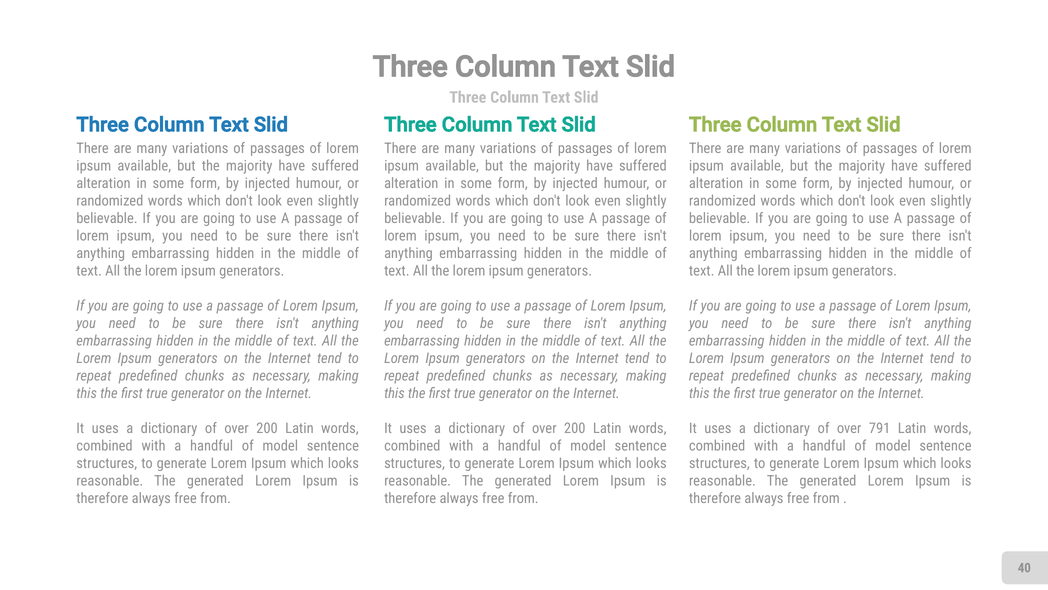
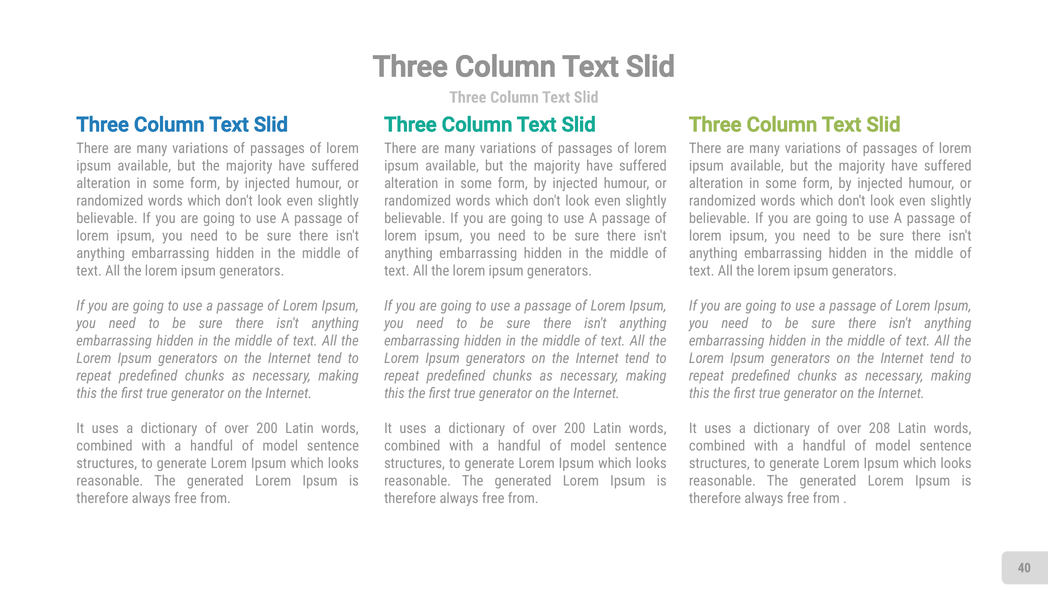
791: 791 -> 208
